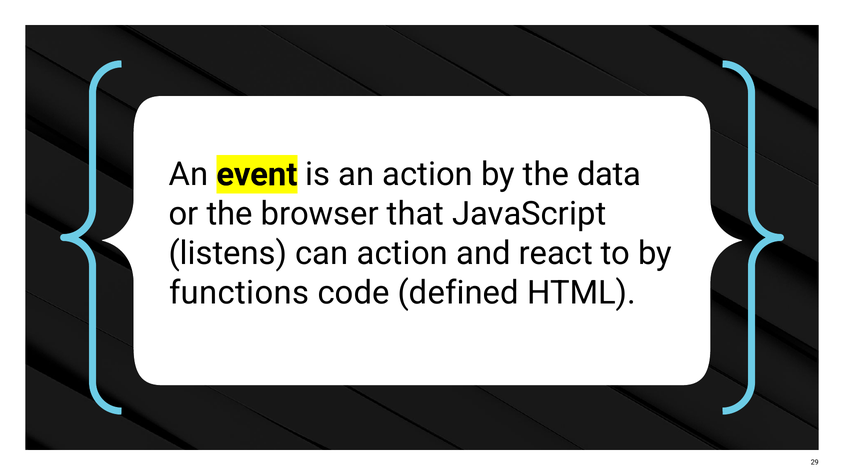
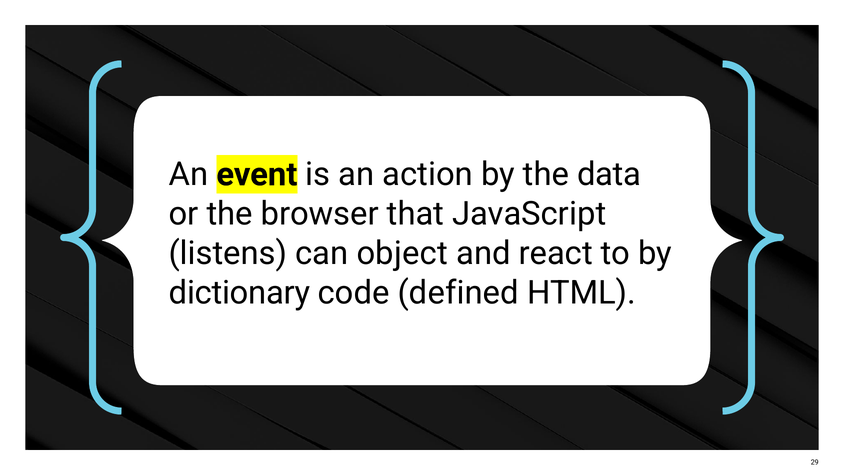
can action: action -> object
functions: functions -> dictionary
